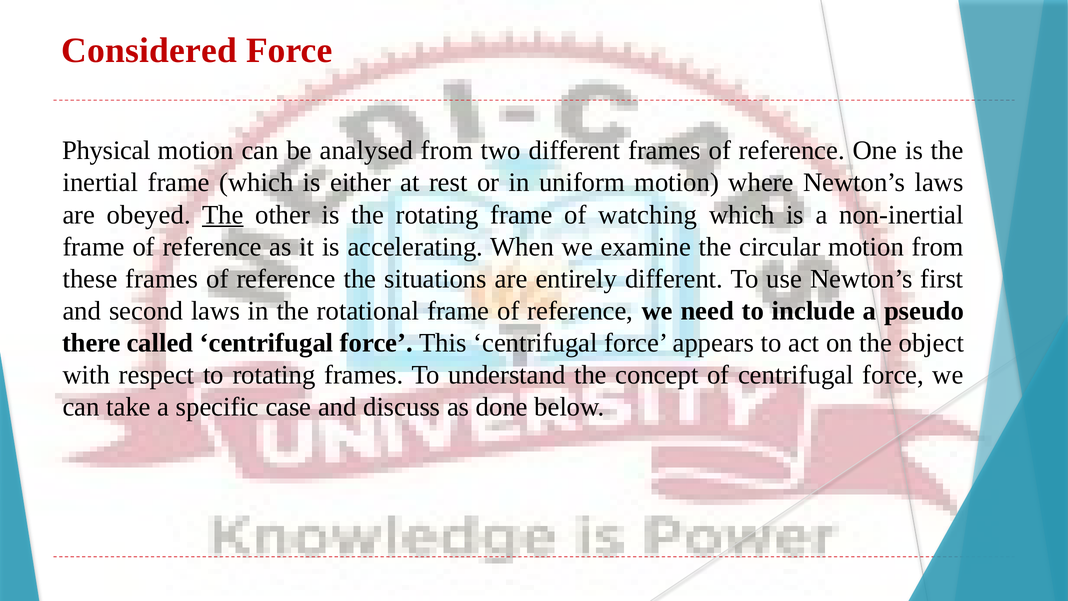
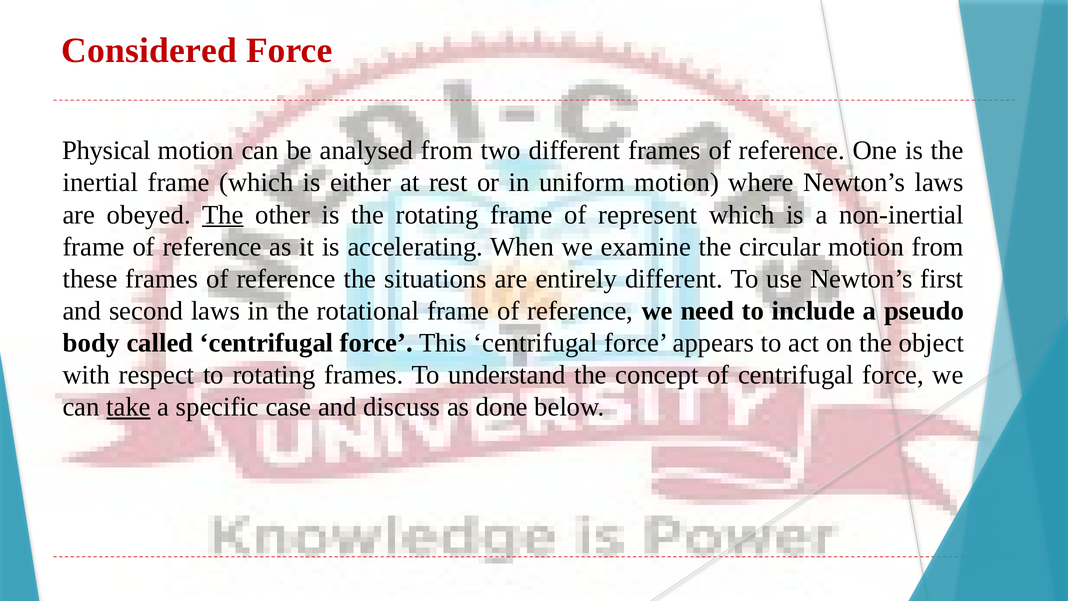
watching: watching -> represent
there: there -> body
take underline: none -> present
